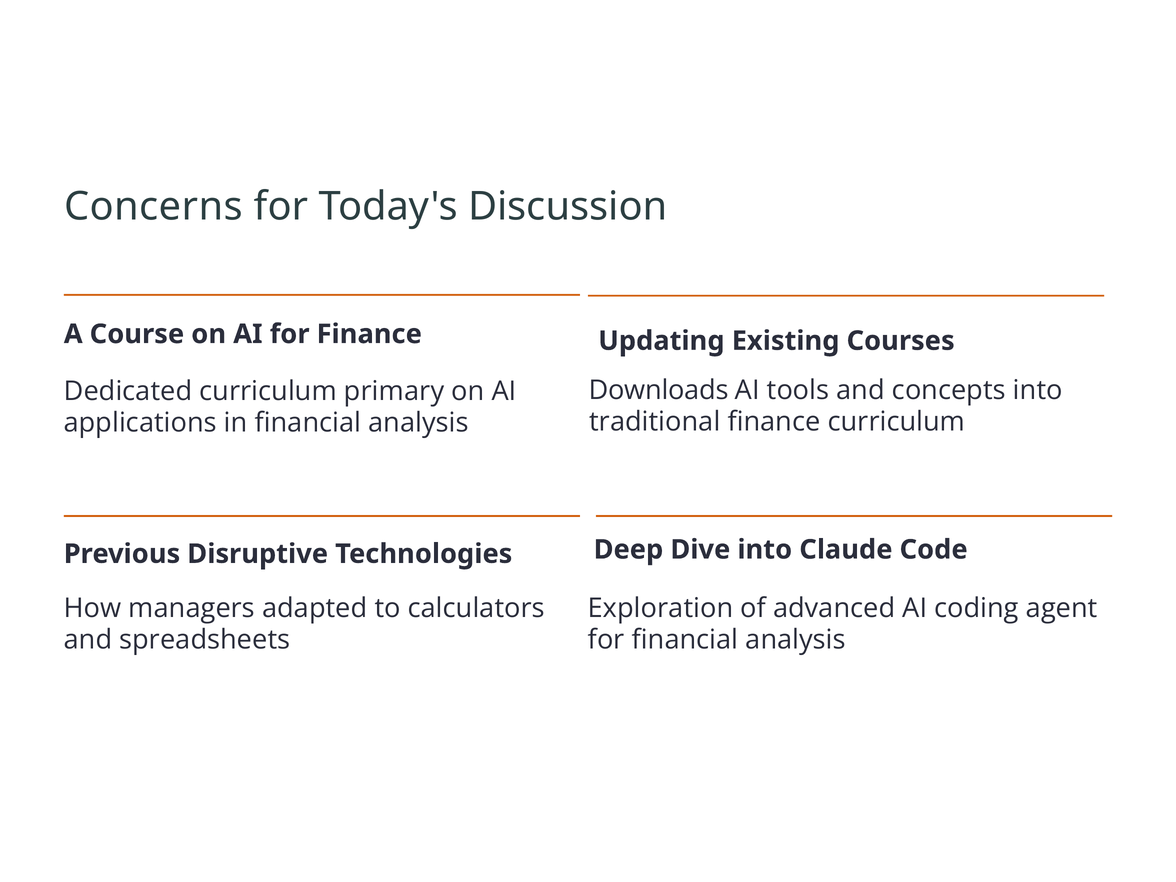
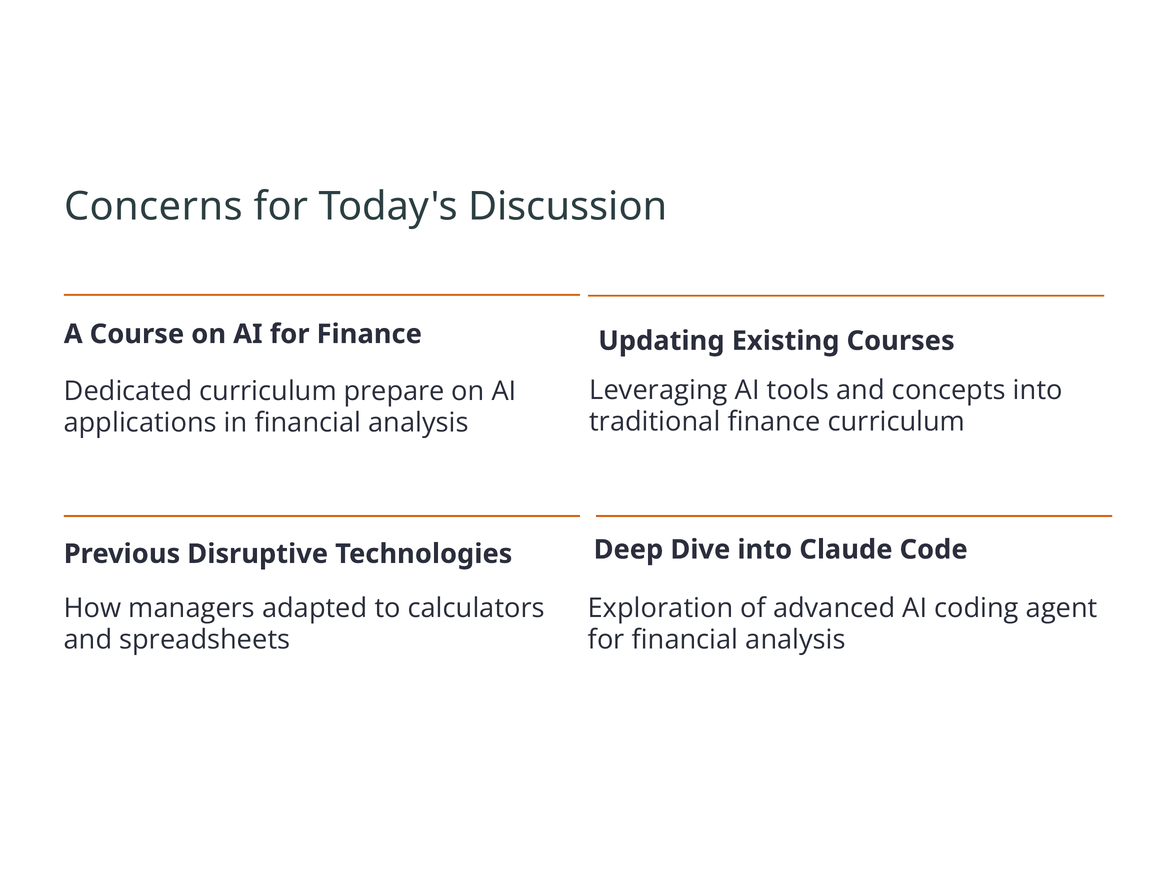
Downloads: Downloads -> Leveraging
primary: primary -> prepare
